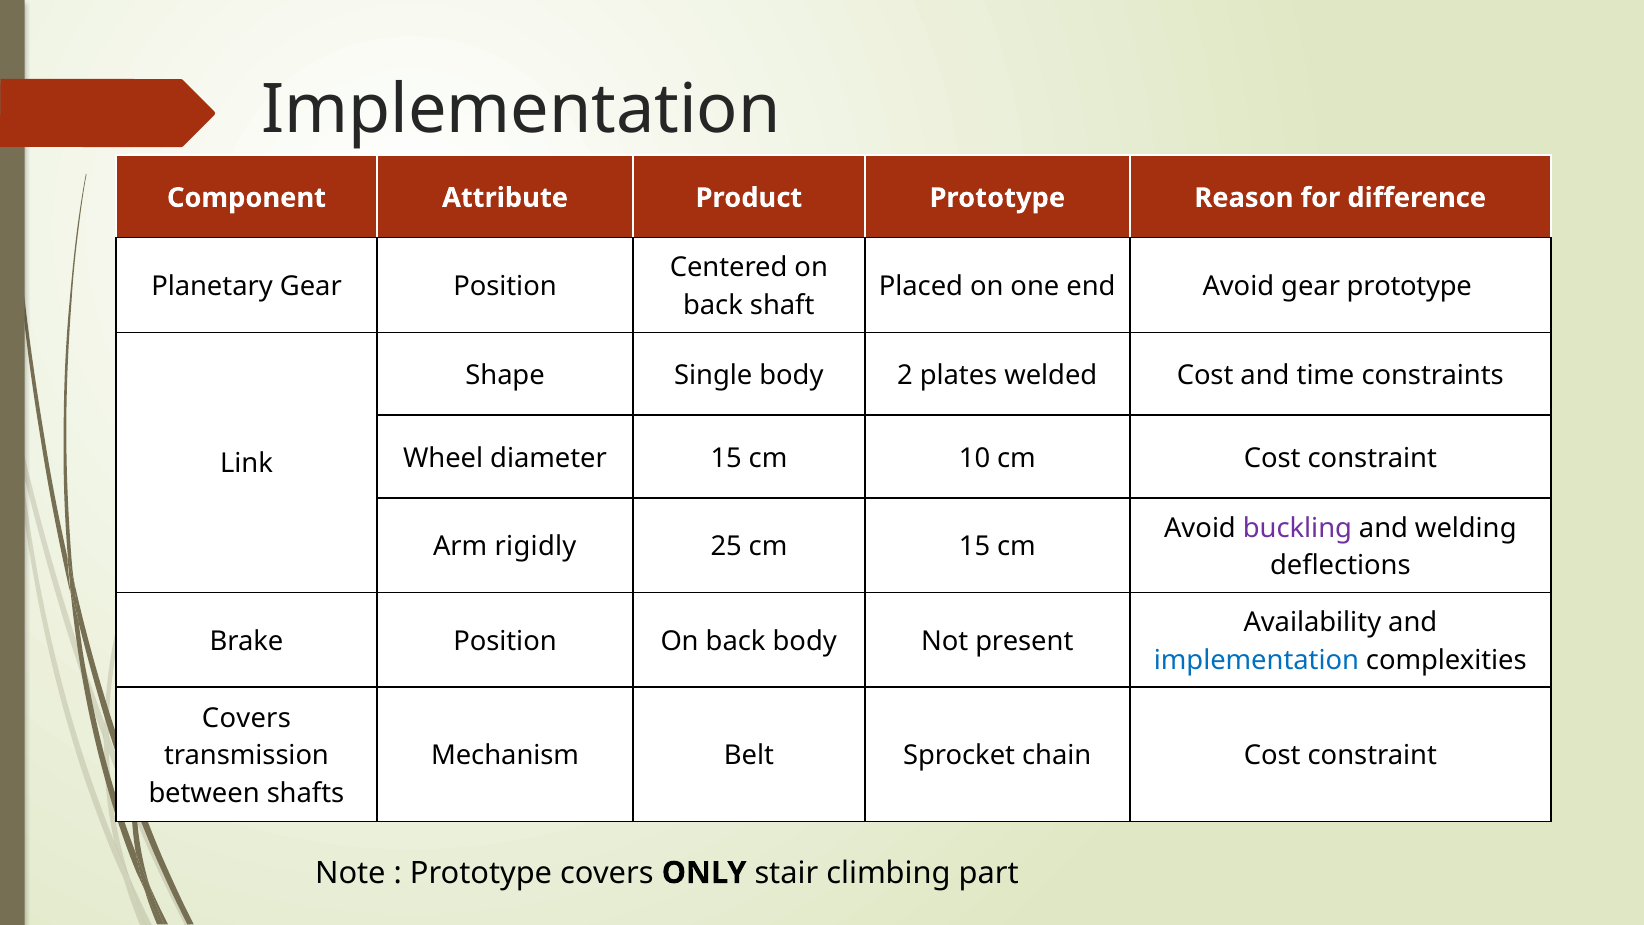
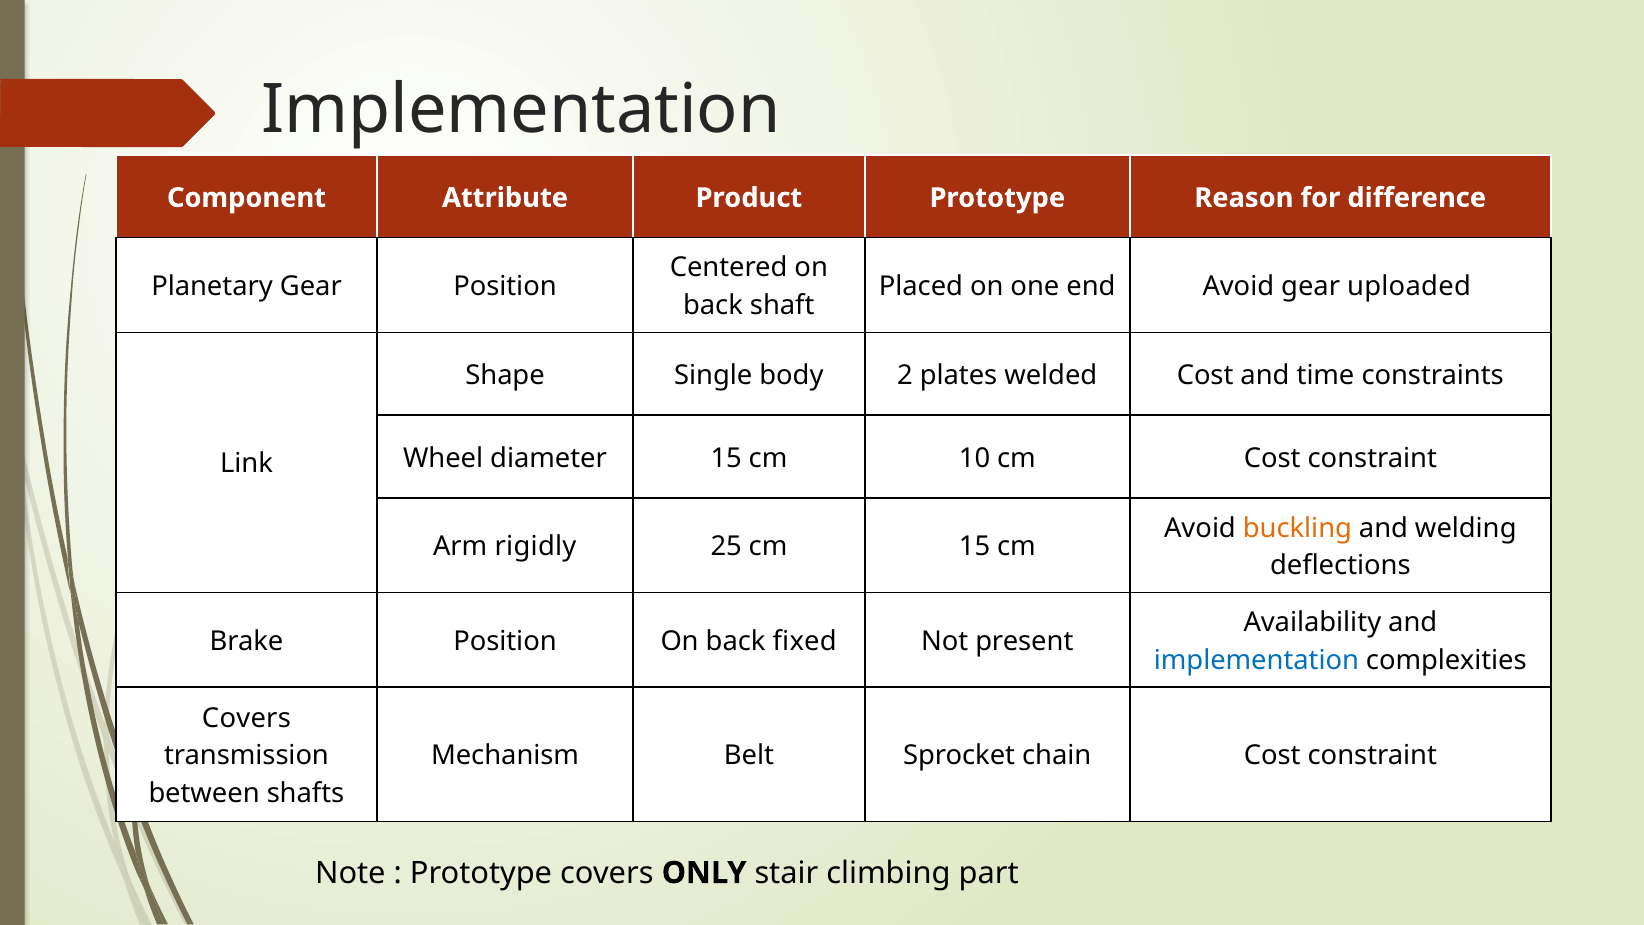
gear prototype: prototype -> uploaded
buckling colour: purple -> orange
back body: body -> fixed
